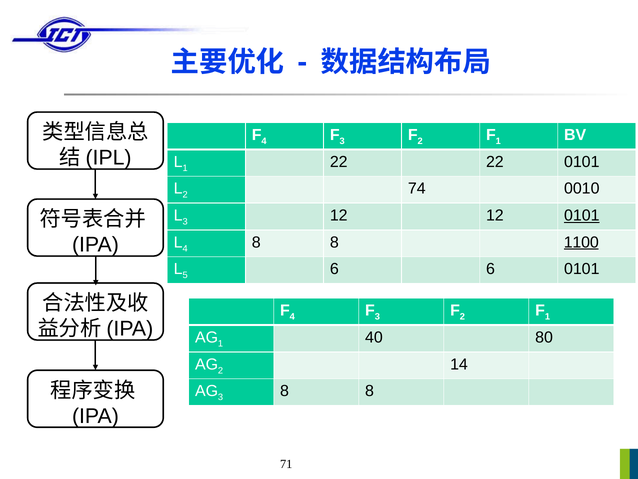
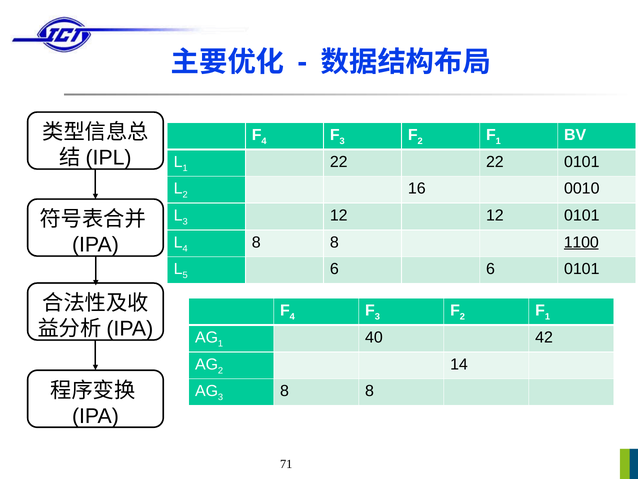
74: 74 -> 16
0101 at (582, 215) underline: present -> none
80: 80 -> 42
